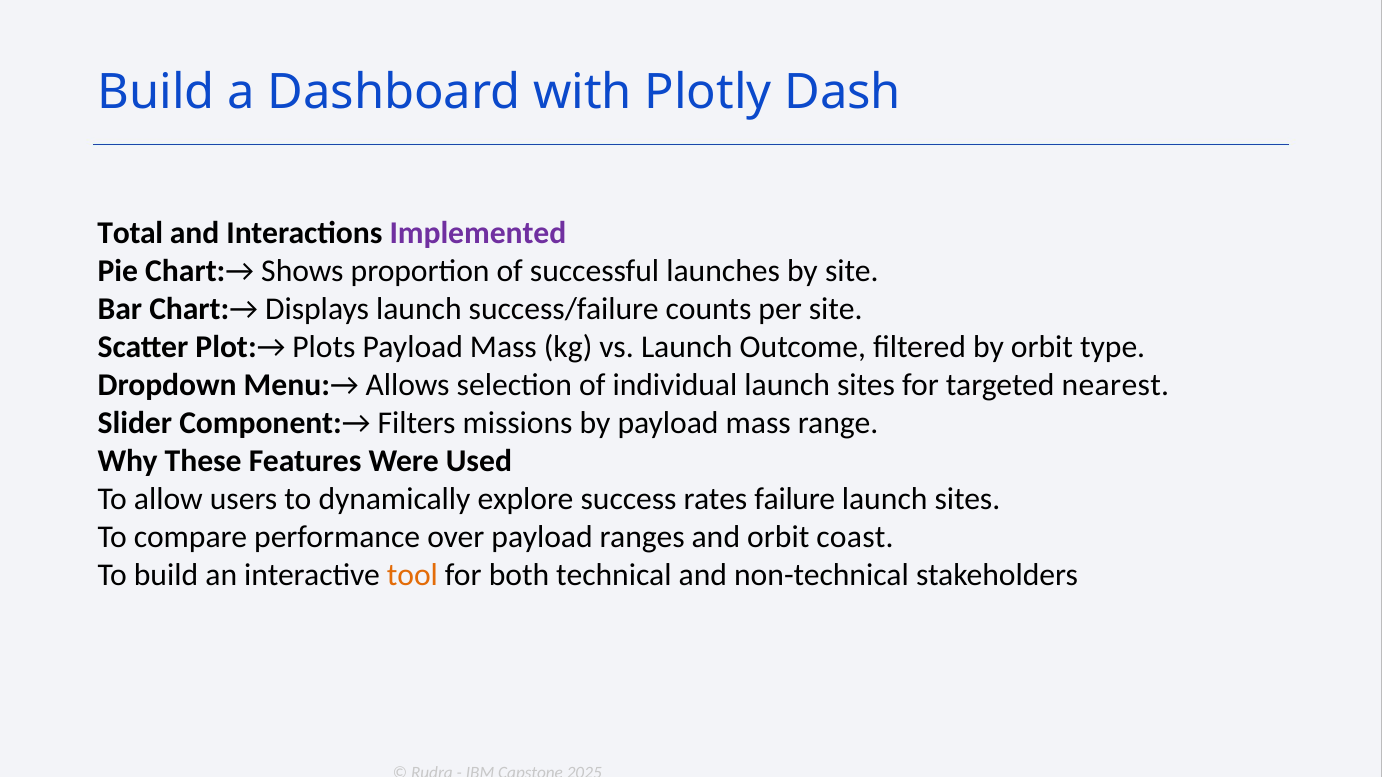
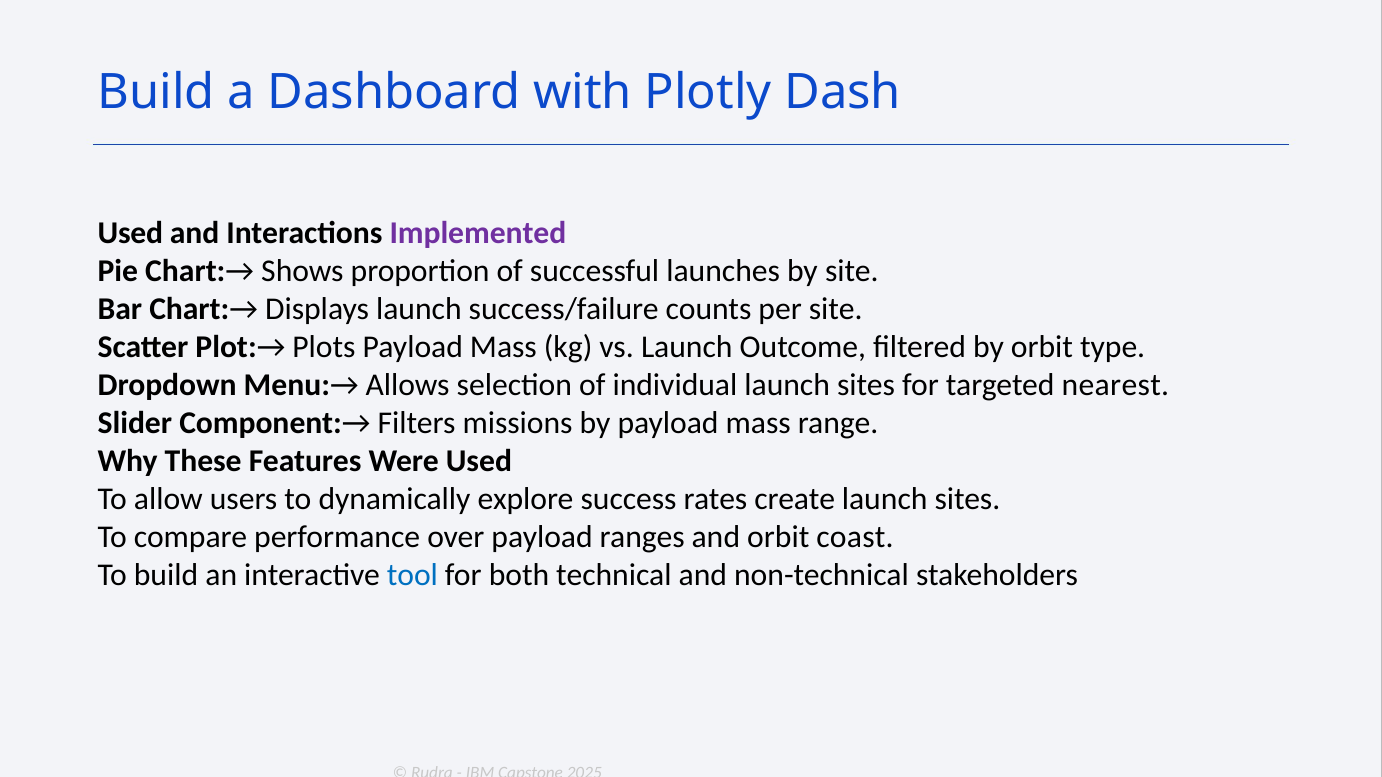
Total at (130, 233): Total -> Used
failure: failure -> create
tool colour: orange -> blue
